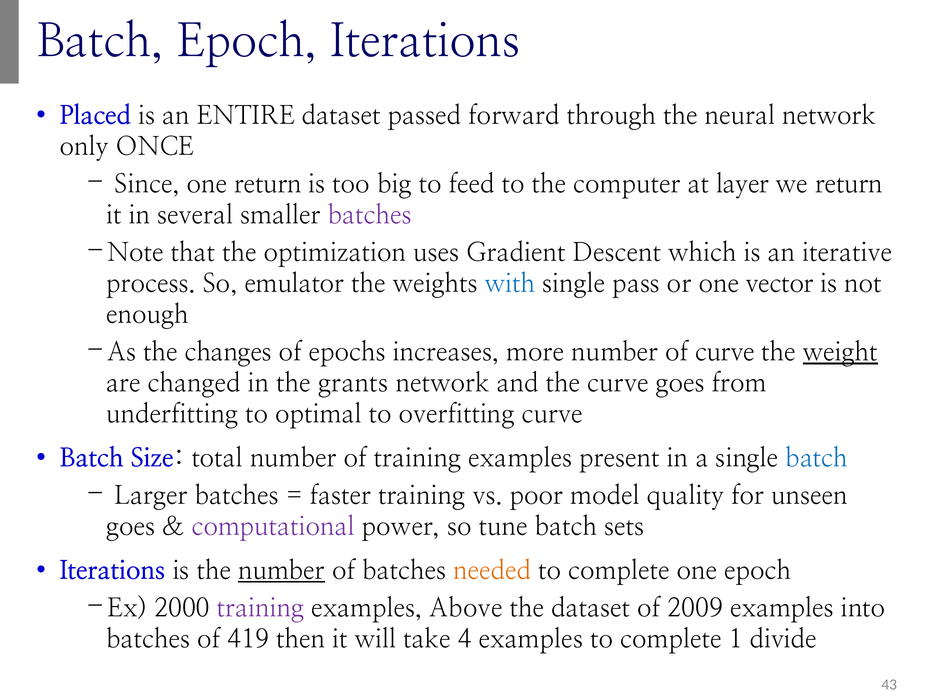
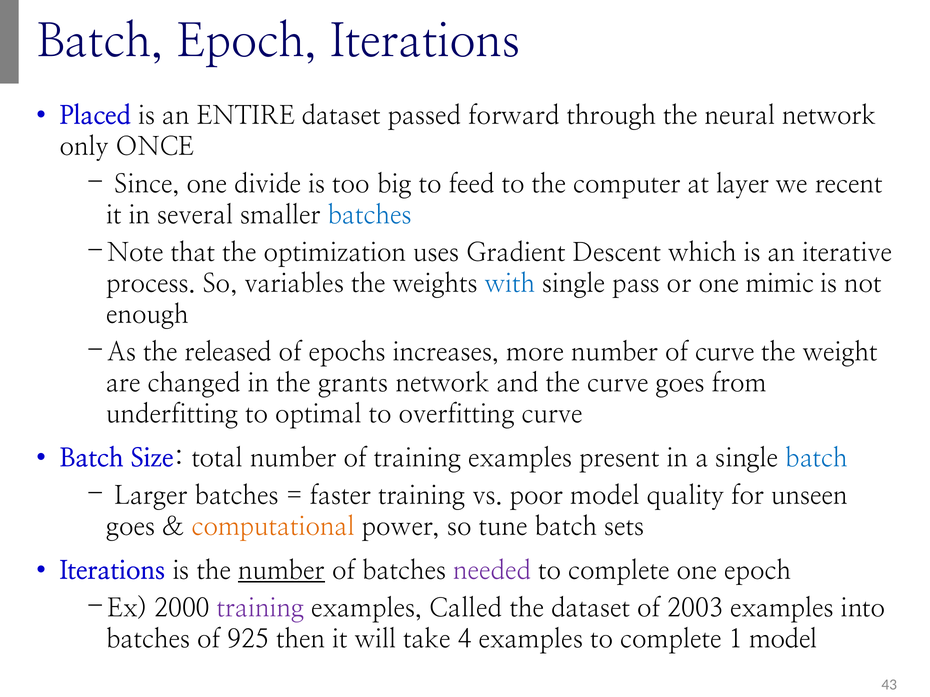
one return: return -> divide
we return: return -> recent
batches at (370, 216) colour: purple -> blue
emulator: emulator -> variables
vector: vector -> mimic
changes: changes -> released
weight underline: present -> none
computational colour: purple -> orange
needed colour: orange -> purple
Above: Above -> Called
2009: 2009 -> 2003
419: 419 -> 925
1 divide: divide -> model
